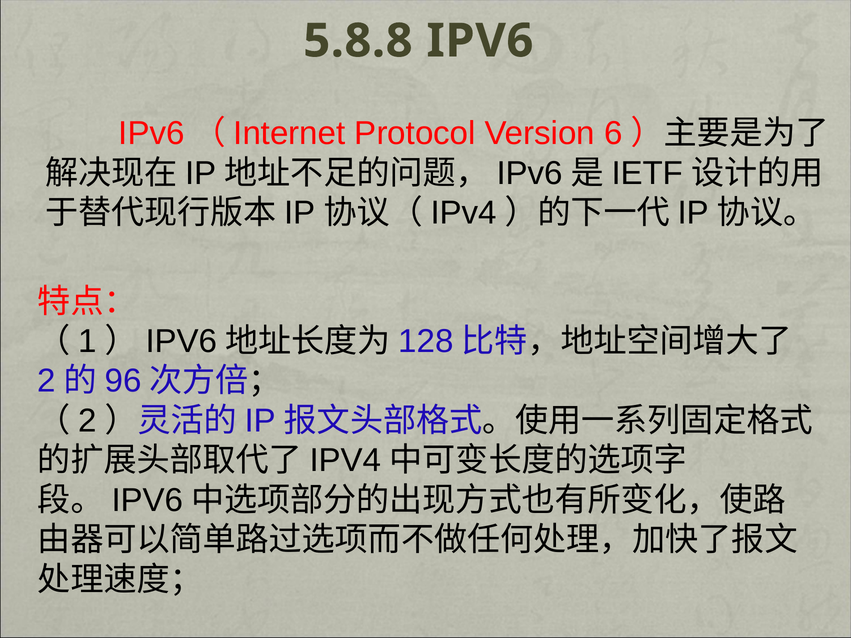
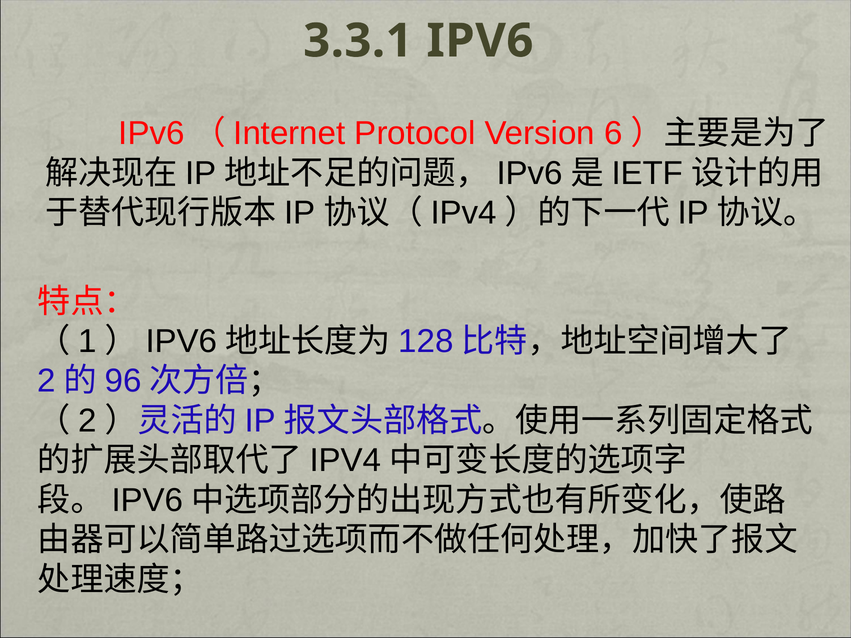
5.8.8: 5.8.8 -> 3.3.1
